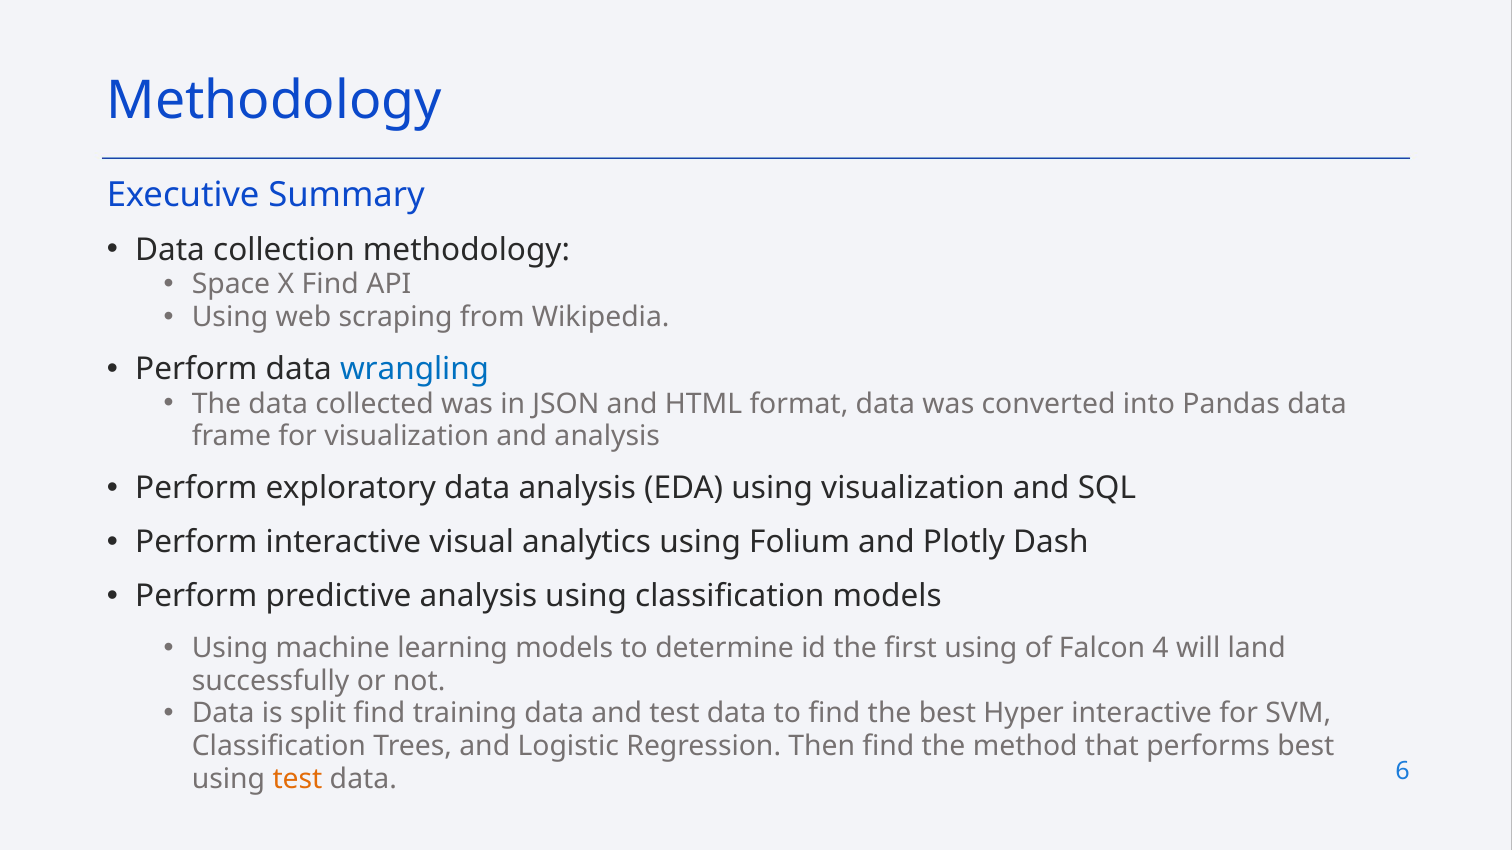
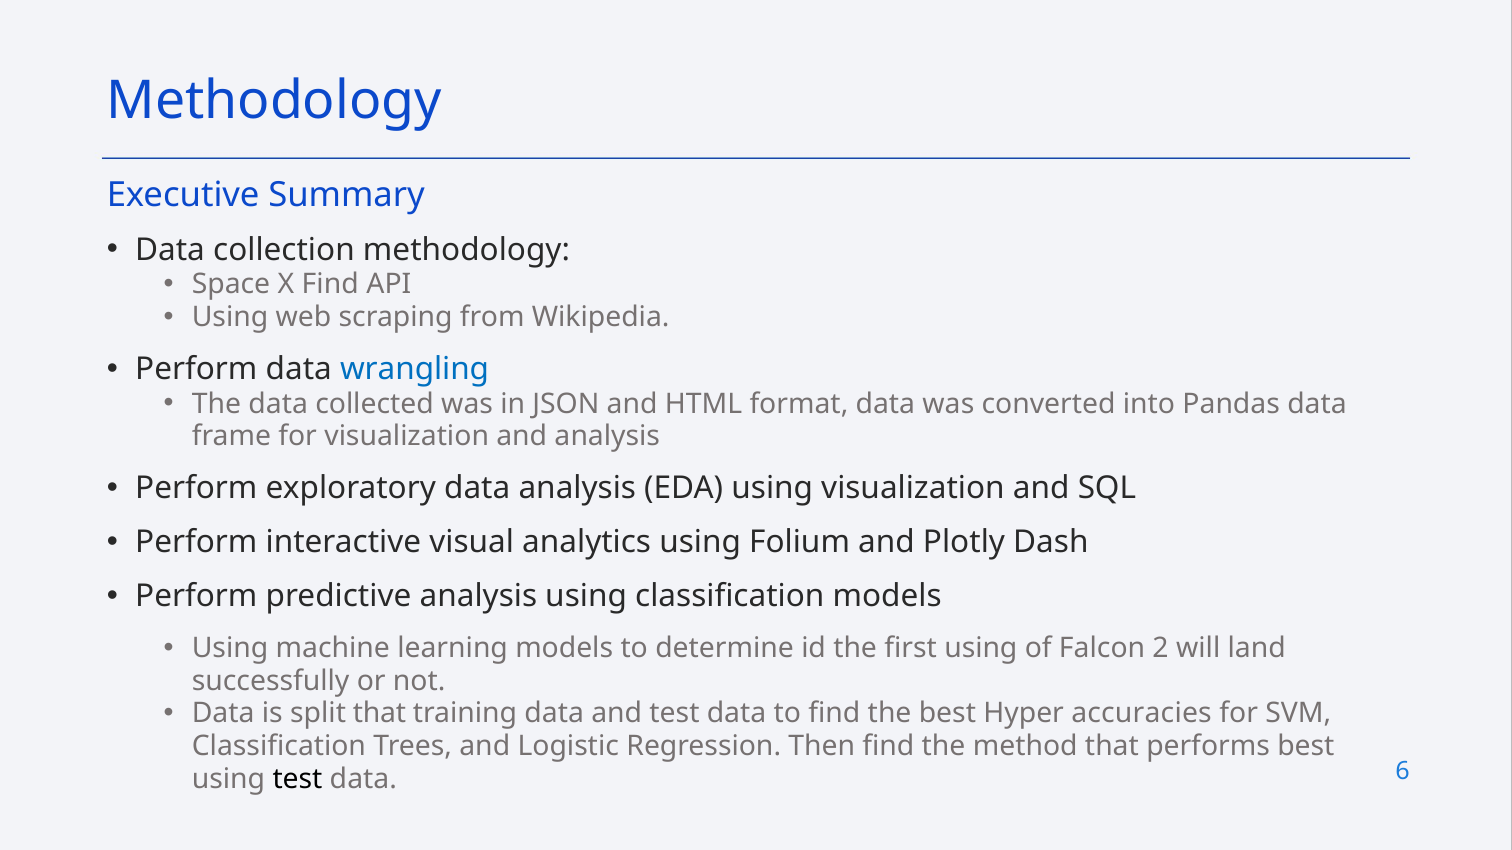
4: 4 -> 2
split find: find -> that
Hyper interactive: interactive -> accuracies
test at (297, 779) colour: orange -> black
